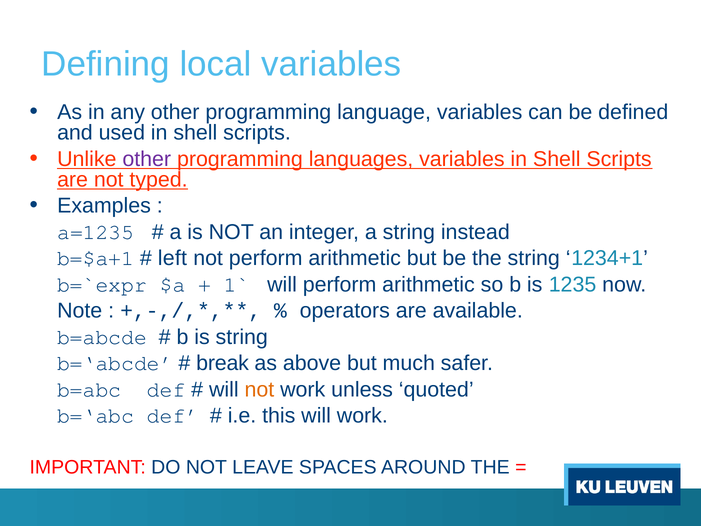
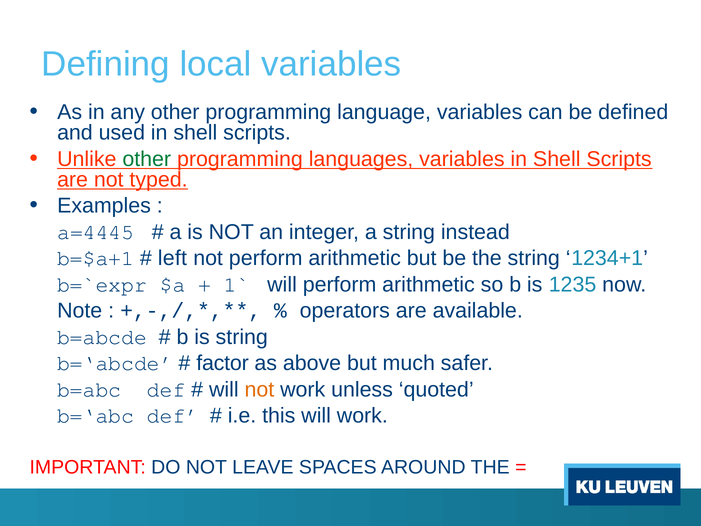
other at (147, 159) colour: purple -> green
a=1235: a=1235 -> a=4445
break: break -> factor
